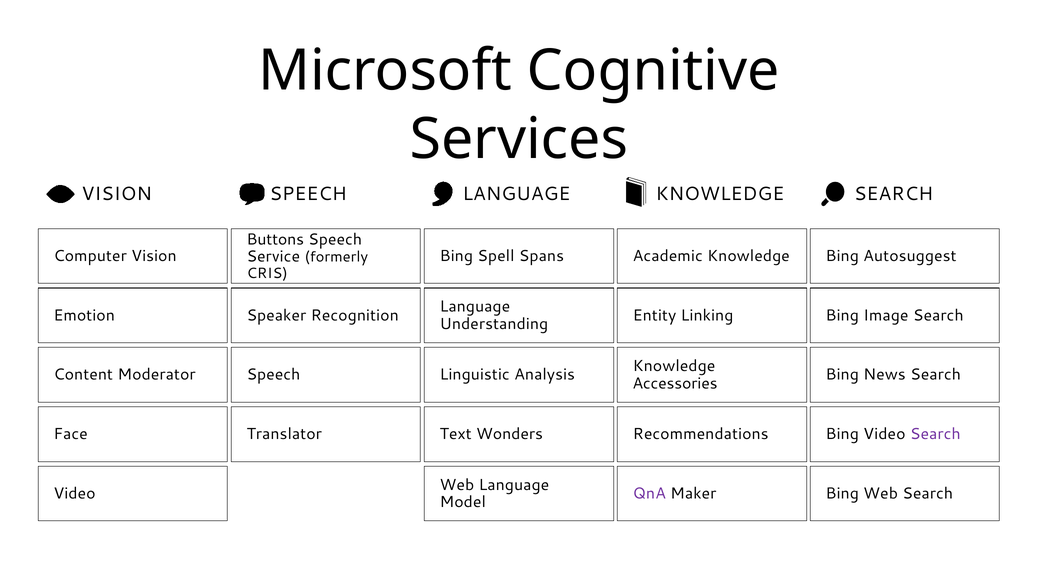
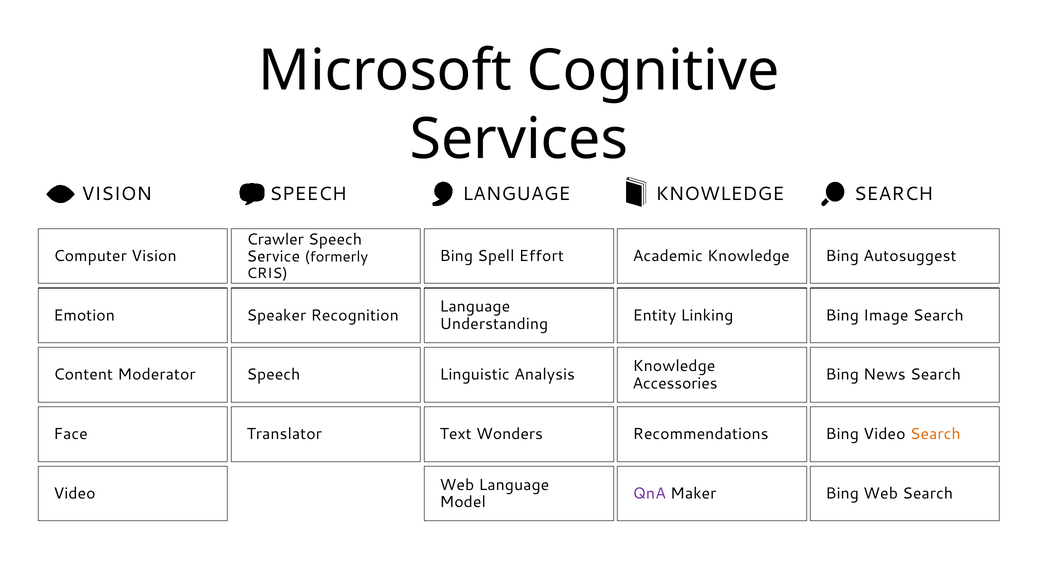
Buttons: Buttons -> Crawler
Spans: Spans -> Effort
Search at (935, 434) colour: purple -> orange
